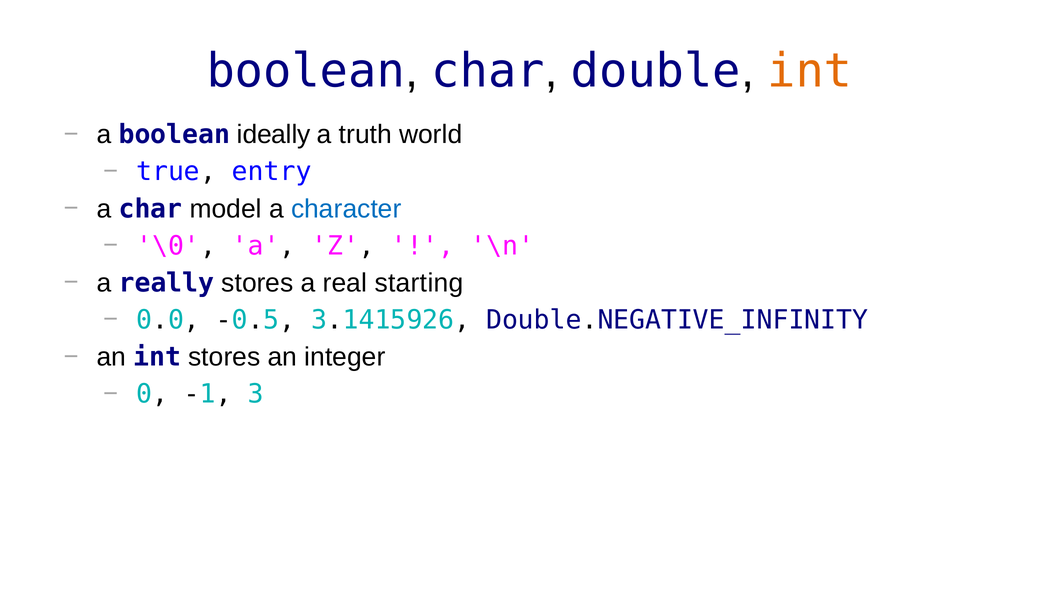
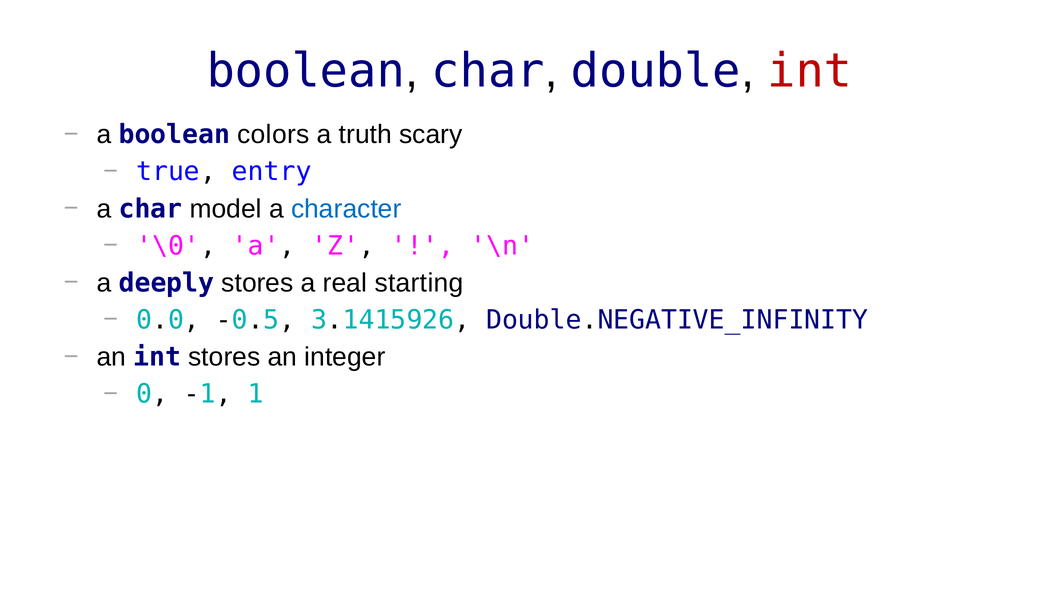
int at (810, 71) colour: orange -> red
ideally: ideally -> colors
world: world -> scary
really: really -> deeply
3: 3 -> 1
